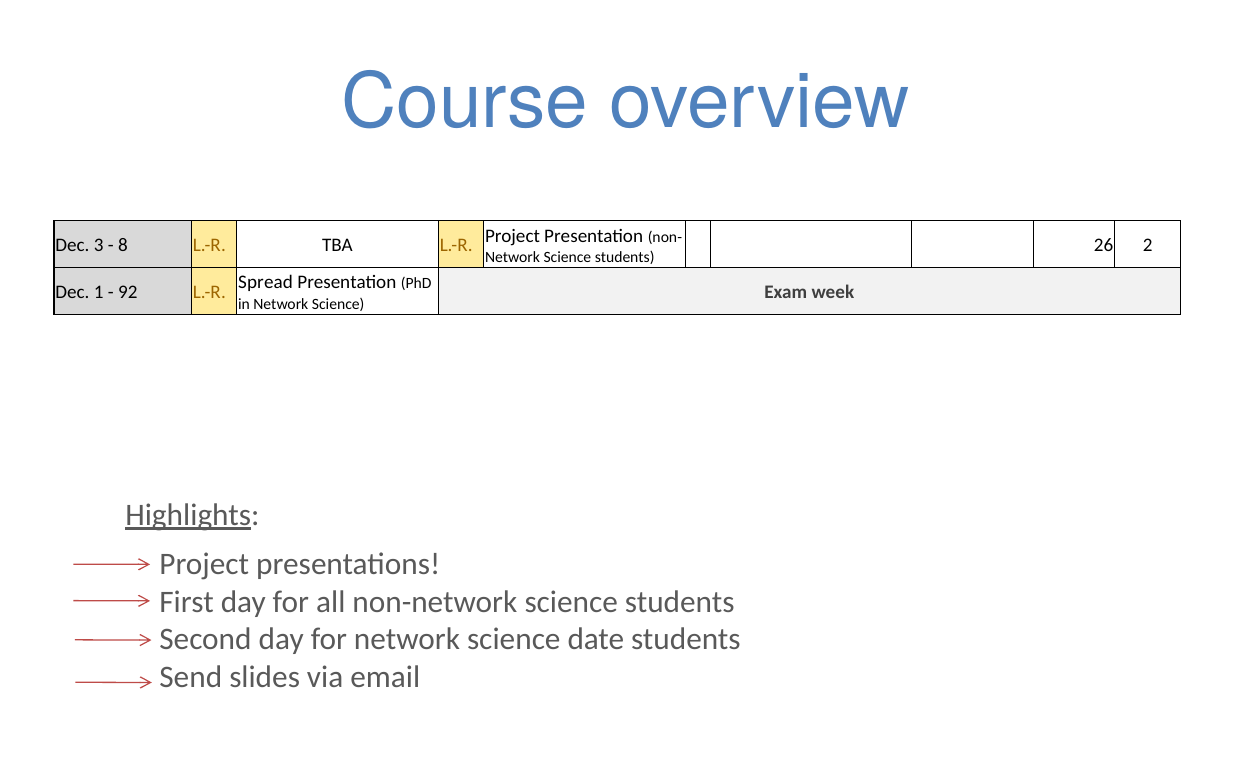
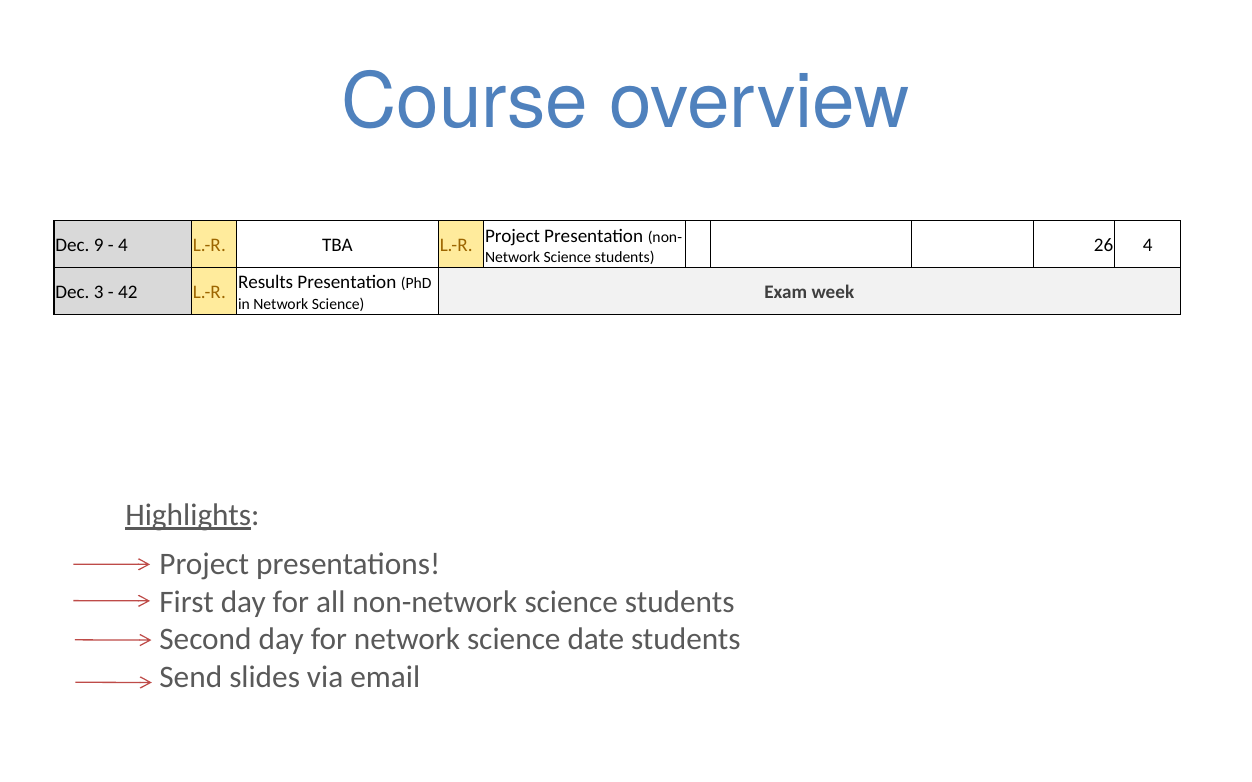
3: 3 -> 9
8 at (123, 245): 8 -> 4
26 2: 2 -> 4
1: 1 -> 3
92: 92 -> 42
Spread: Spread -> Results
